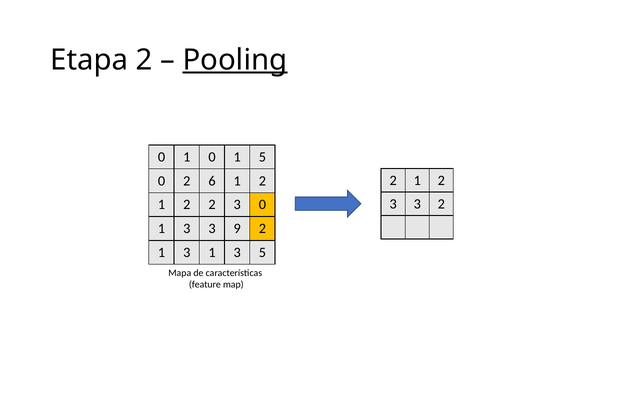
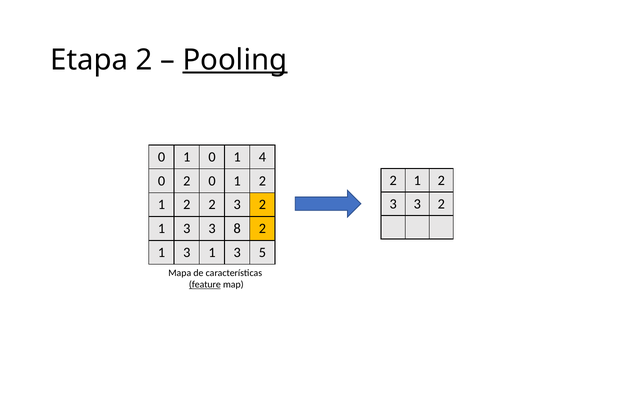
1 5: 5 -> 4
2 6: 6 -> 0
2 3 0: 0 -> 2
9: 9 -> 8
feature underline: none -> present
